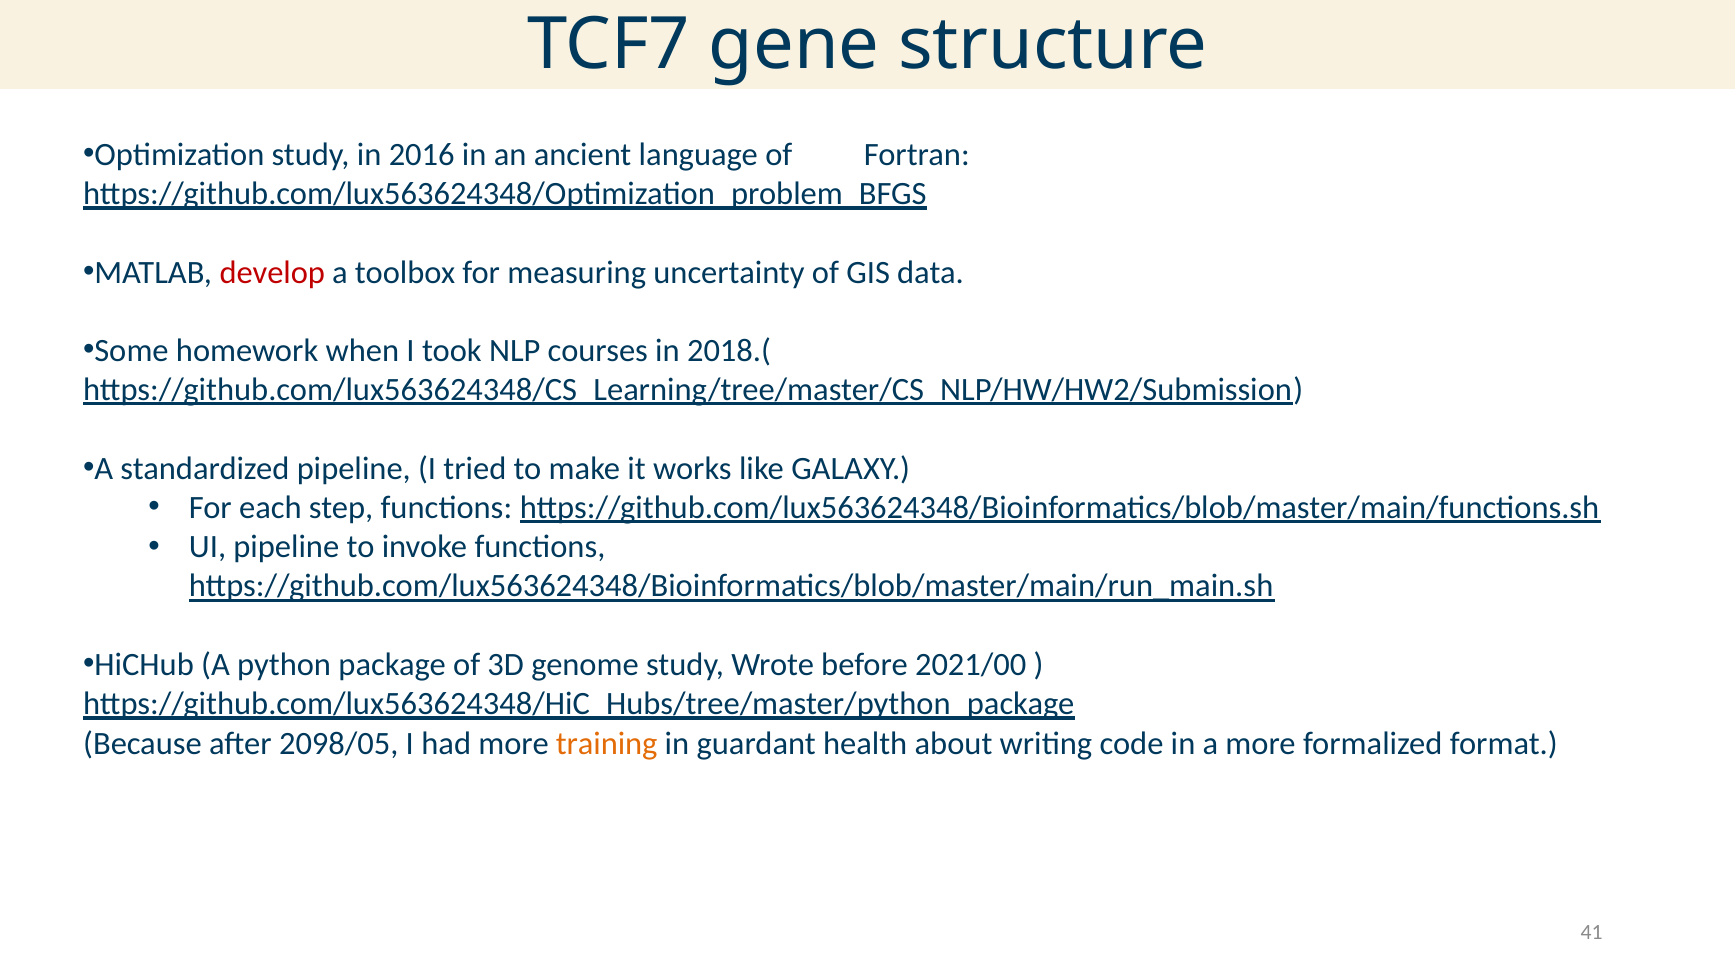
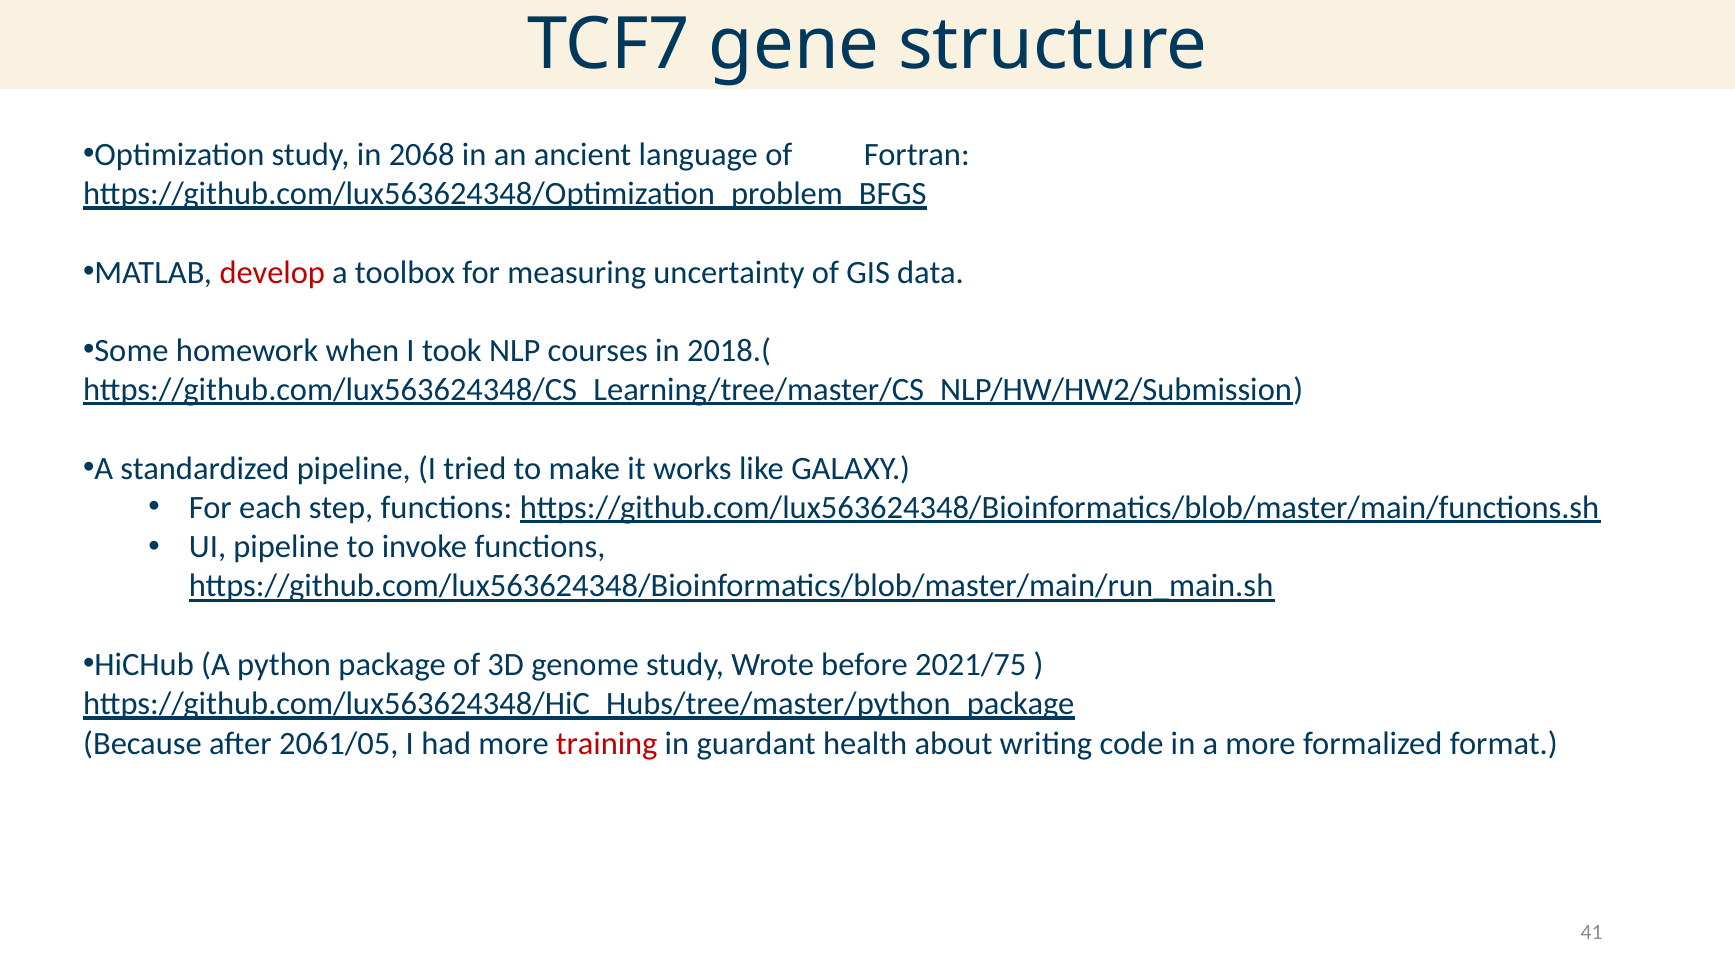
2016: 2016 -> 2068
2021/00: 2021/00 -> 2021/75
2098/05: 2098/05 -> 2061/05
training colour: orange -> red
